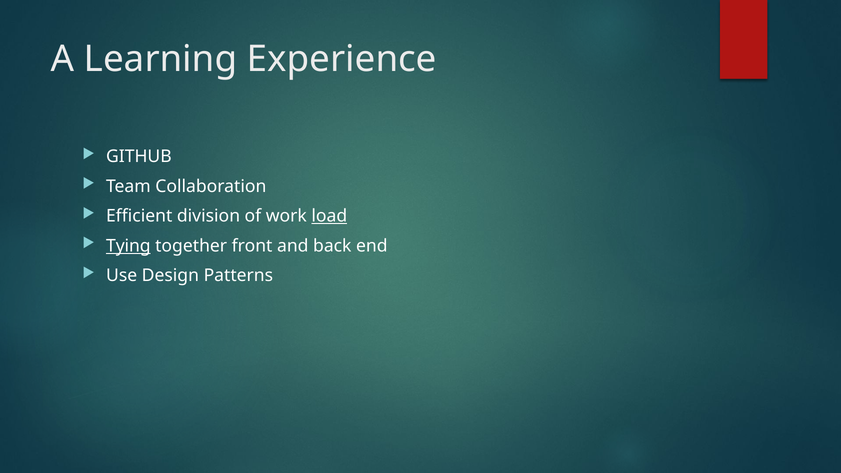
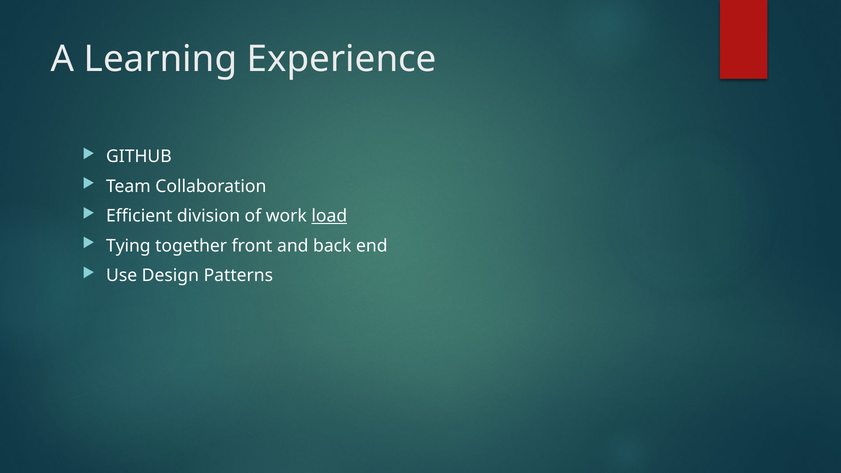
Tying underline: present -> none
